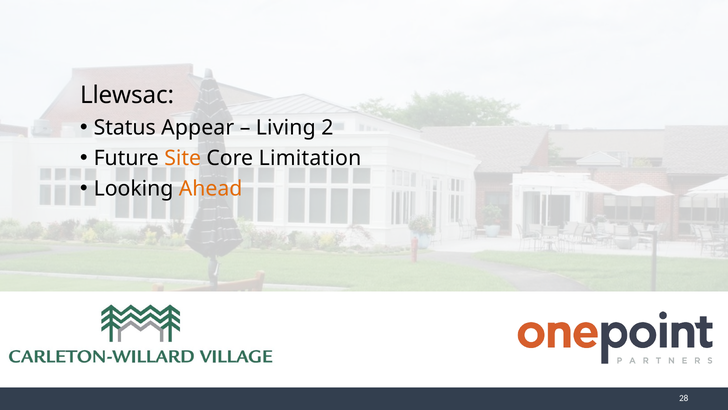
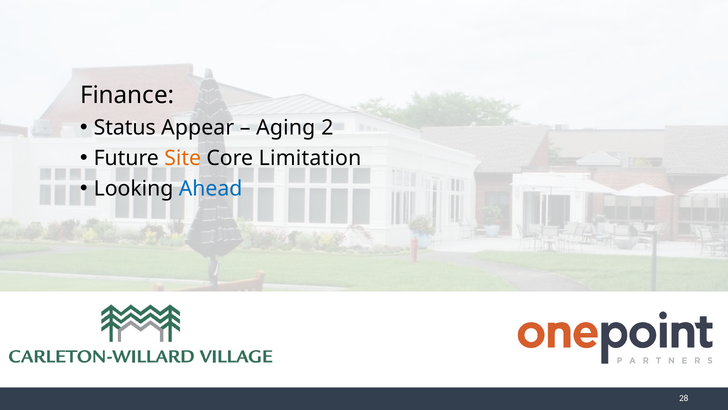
Llewsac: Llewsac -> Finance
Living: Living -> Aging
Ahead colour: orange -> blue
